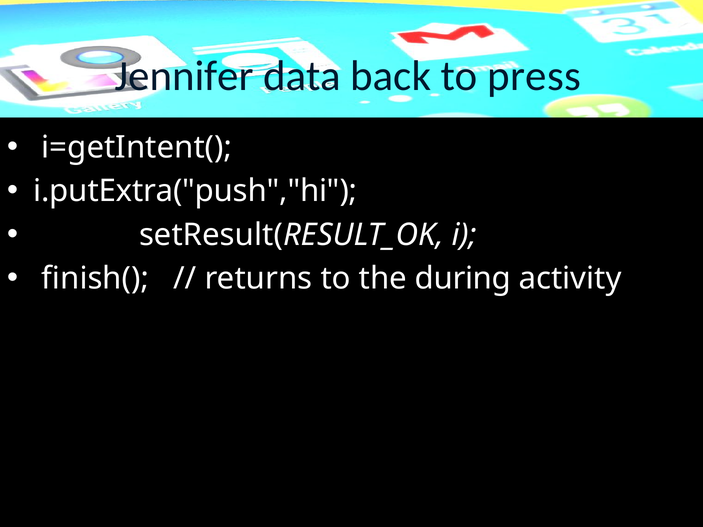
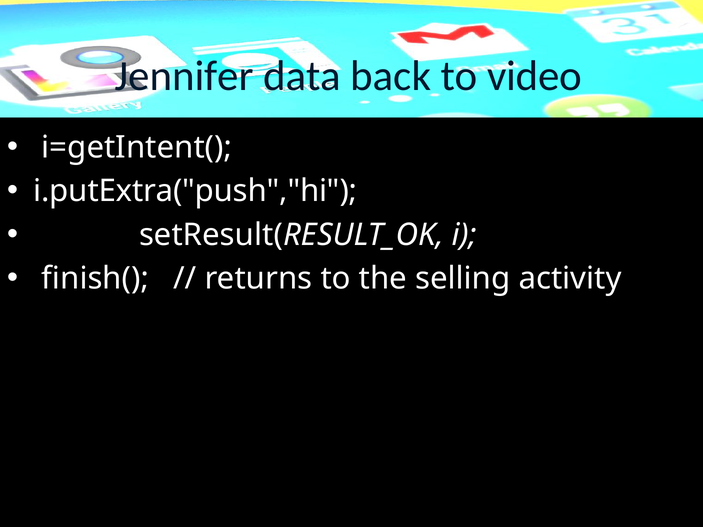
press: press -> video
during: during -> selling
